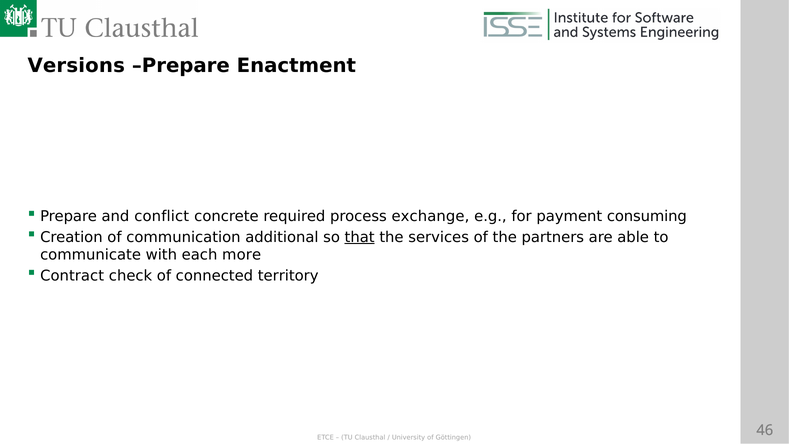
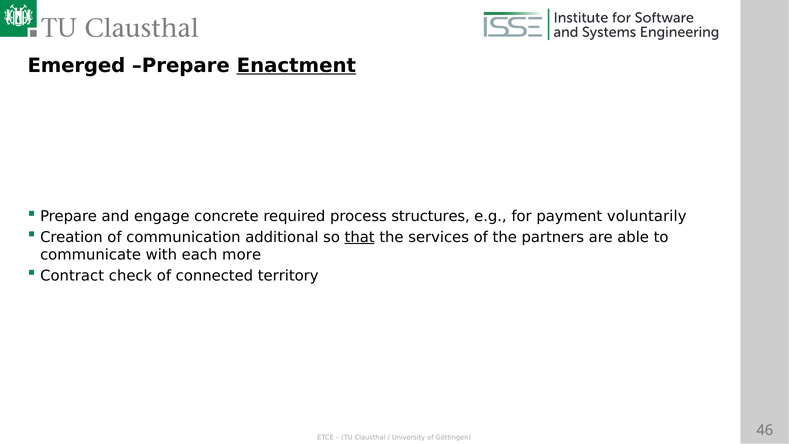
Versions: Versions -> Emerged
Enactment underline: none -> present
conflict: conflict -> engage
exchange: exchange -> structures
consuming: consuming -> voluntarily
